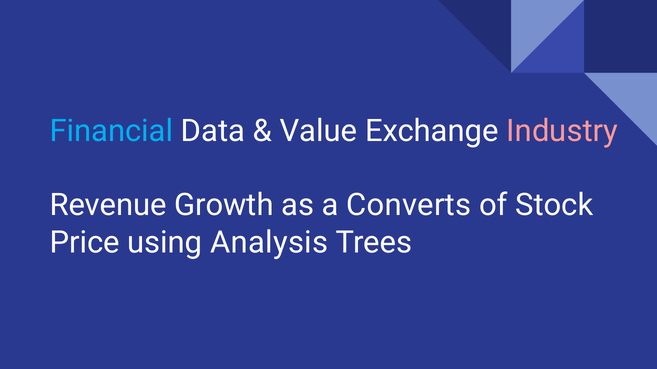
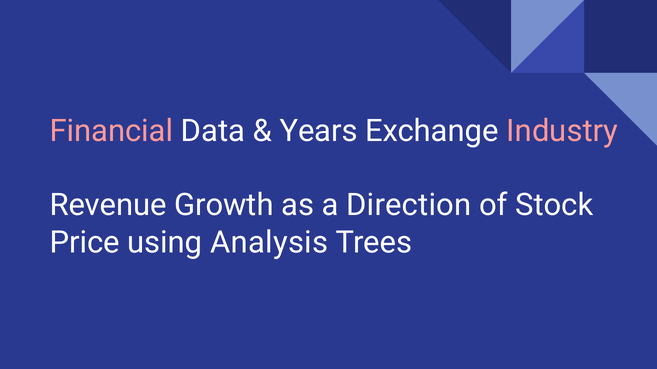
Financial colour: light blue -> pink
Value: Value -> Years
Converts: Converts -> Direction
